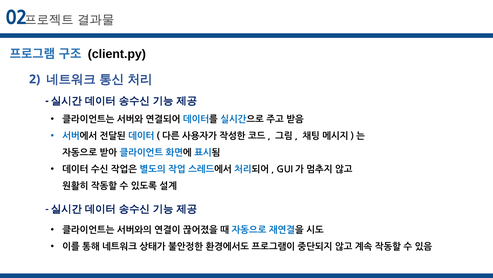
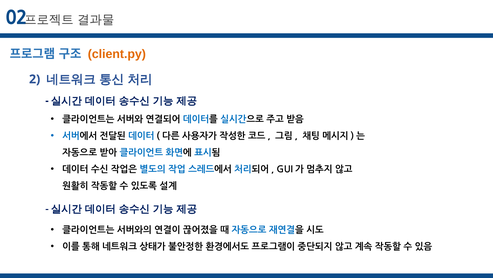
client.py colour: black -> orange
